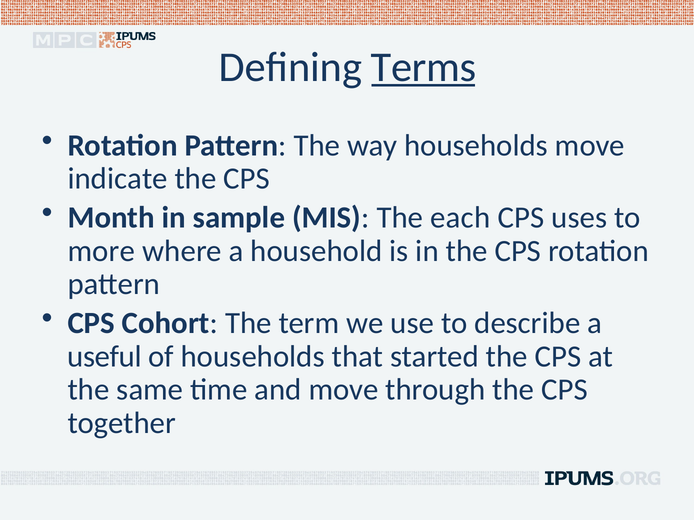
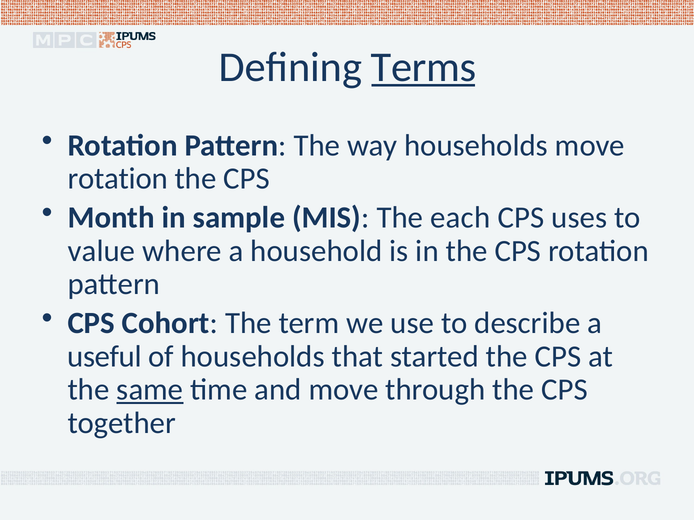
indicate at (118, 179): indicate -> rotation
more: more -> value
same underline: none -> present
